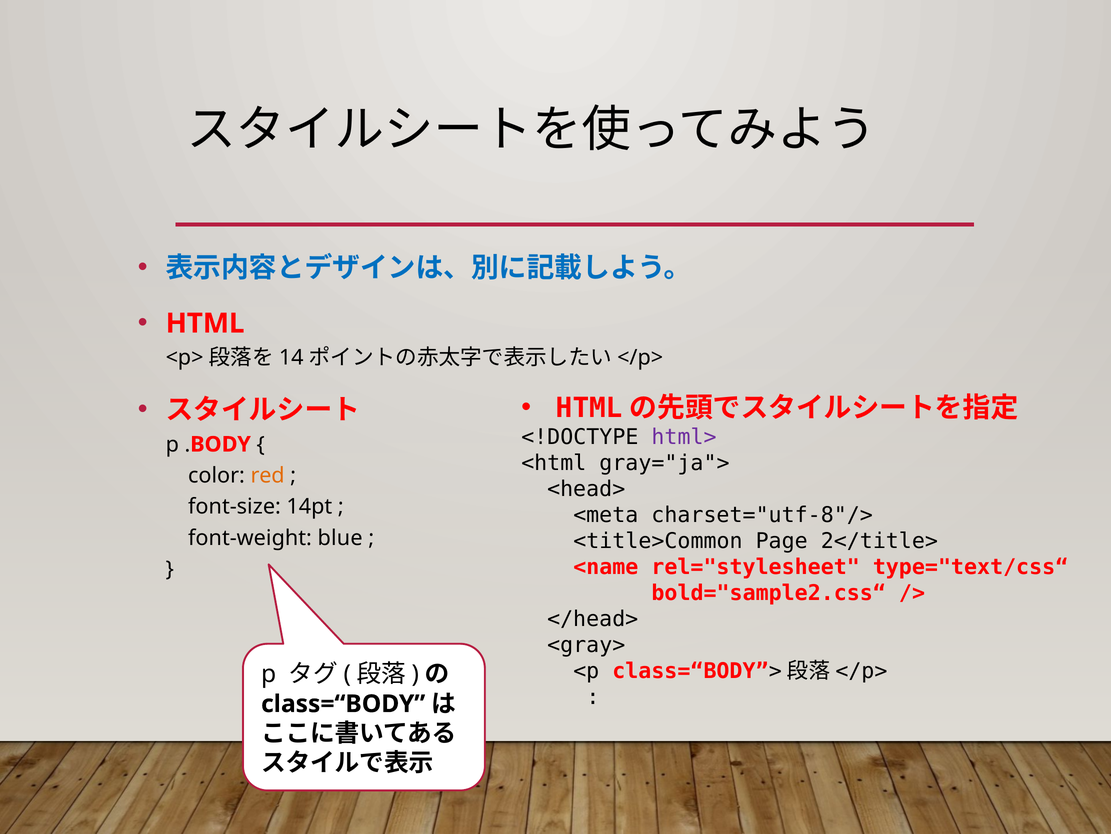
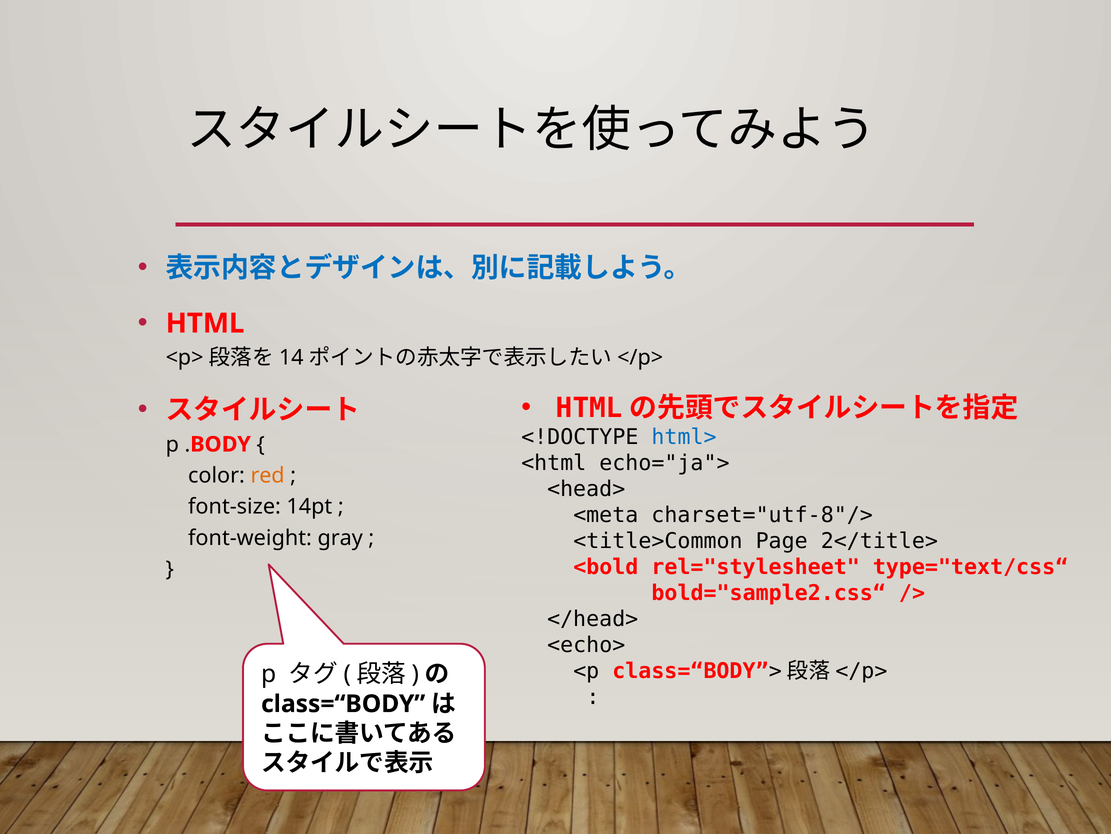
html> colour: purple -> blue
gray="ja">: gray="ja"> -> echo="ja">
blue: blue -> gray
<name: <name -> <bold
<gray>: <gray> -> <echo>
